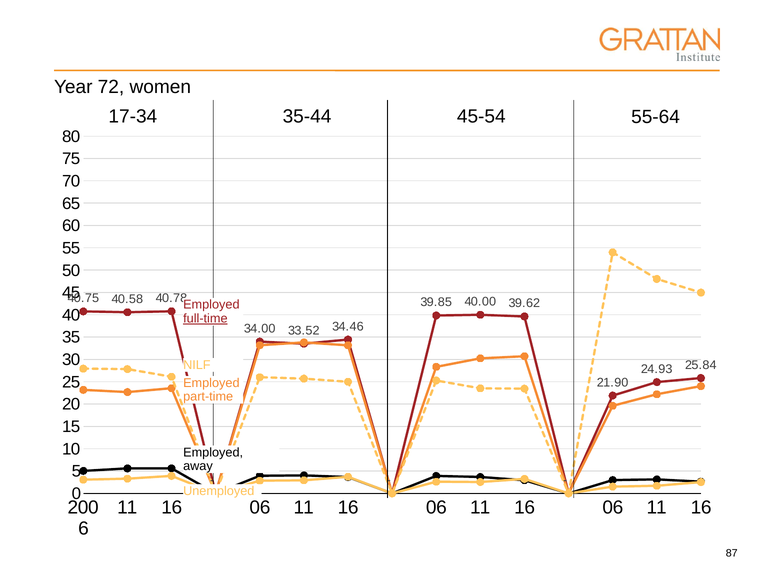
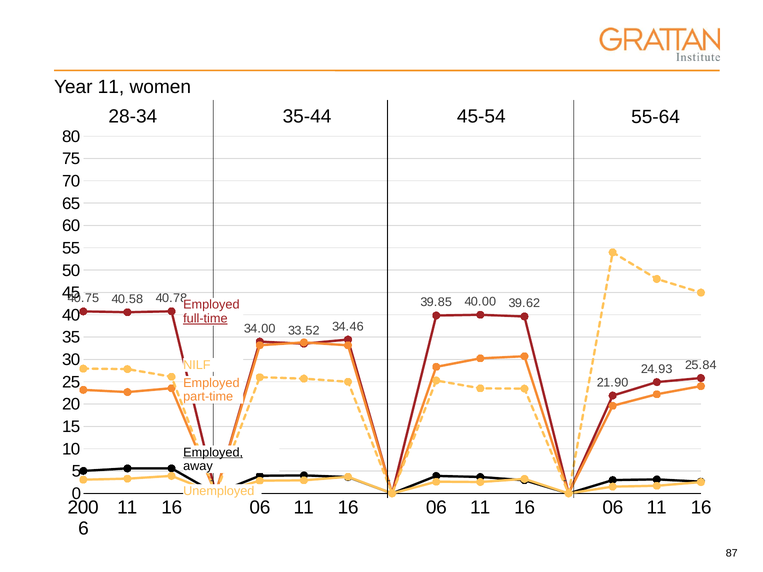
Year 72: 72 -> 11
17-34: 17-34 -> 28-34
Employed at (213, 453) underline: none -> present
